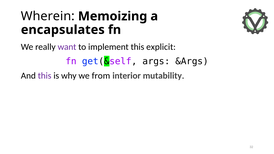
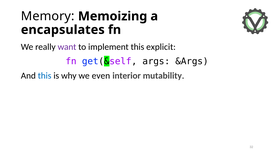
Wherein: Wherein -> Memory
this at (45, 76) colour: purple -> blue
from: from -> even
